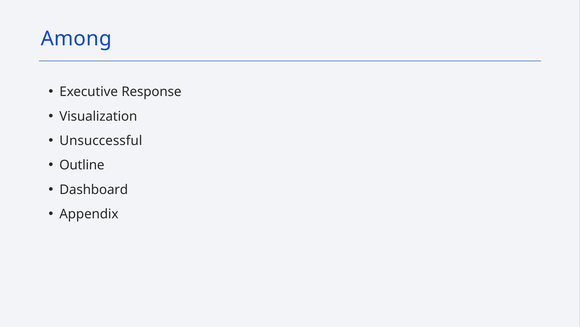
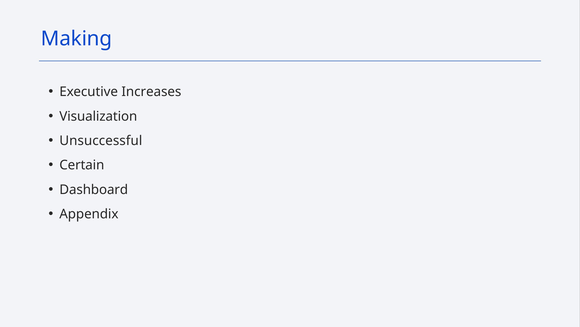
Among: Among -> Making
Response: Response -> Increases
Outline: Outline -> Certain
